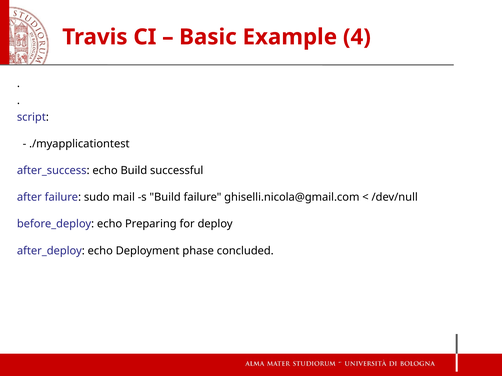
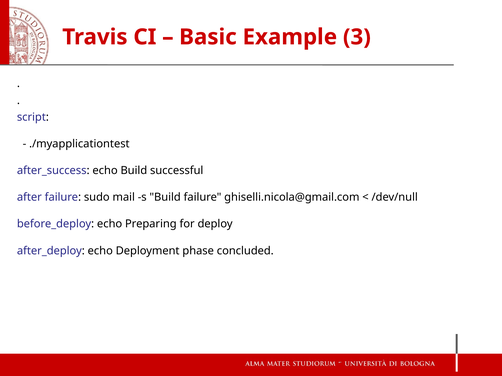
4: 4 -> 3
